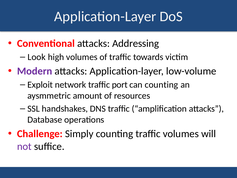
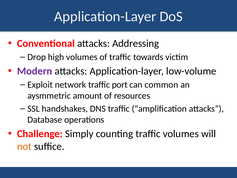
Look: Look -> Drop
can counting: counting -> common
not colour: purple -> orange
